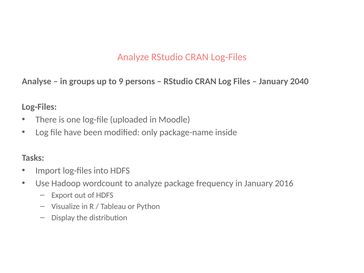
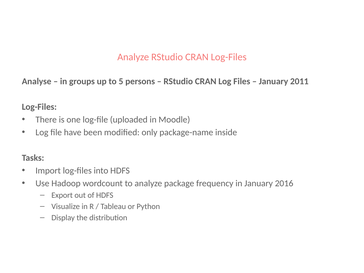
9: 9 -> 5
2040: 2040 -> 2011
